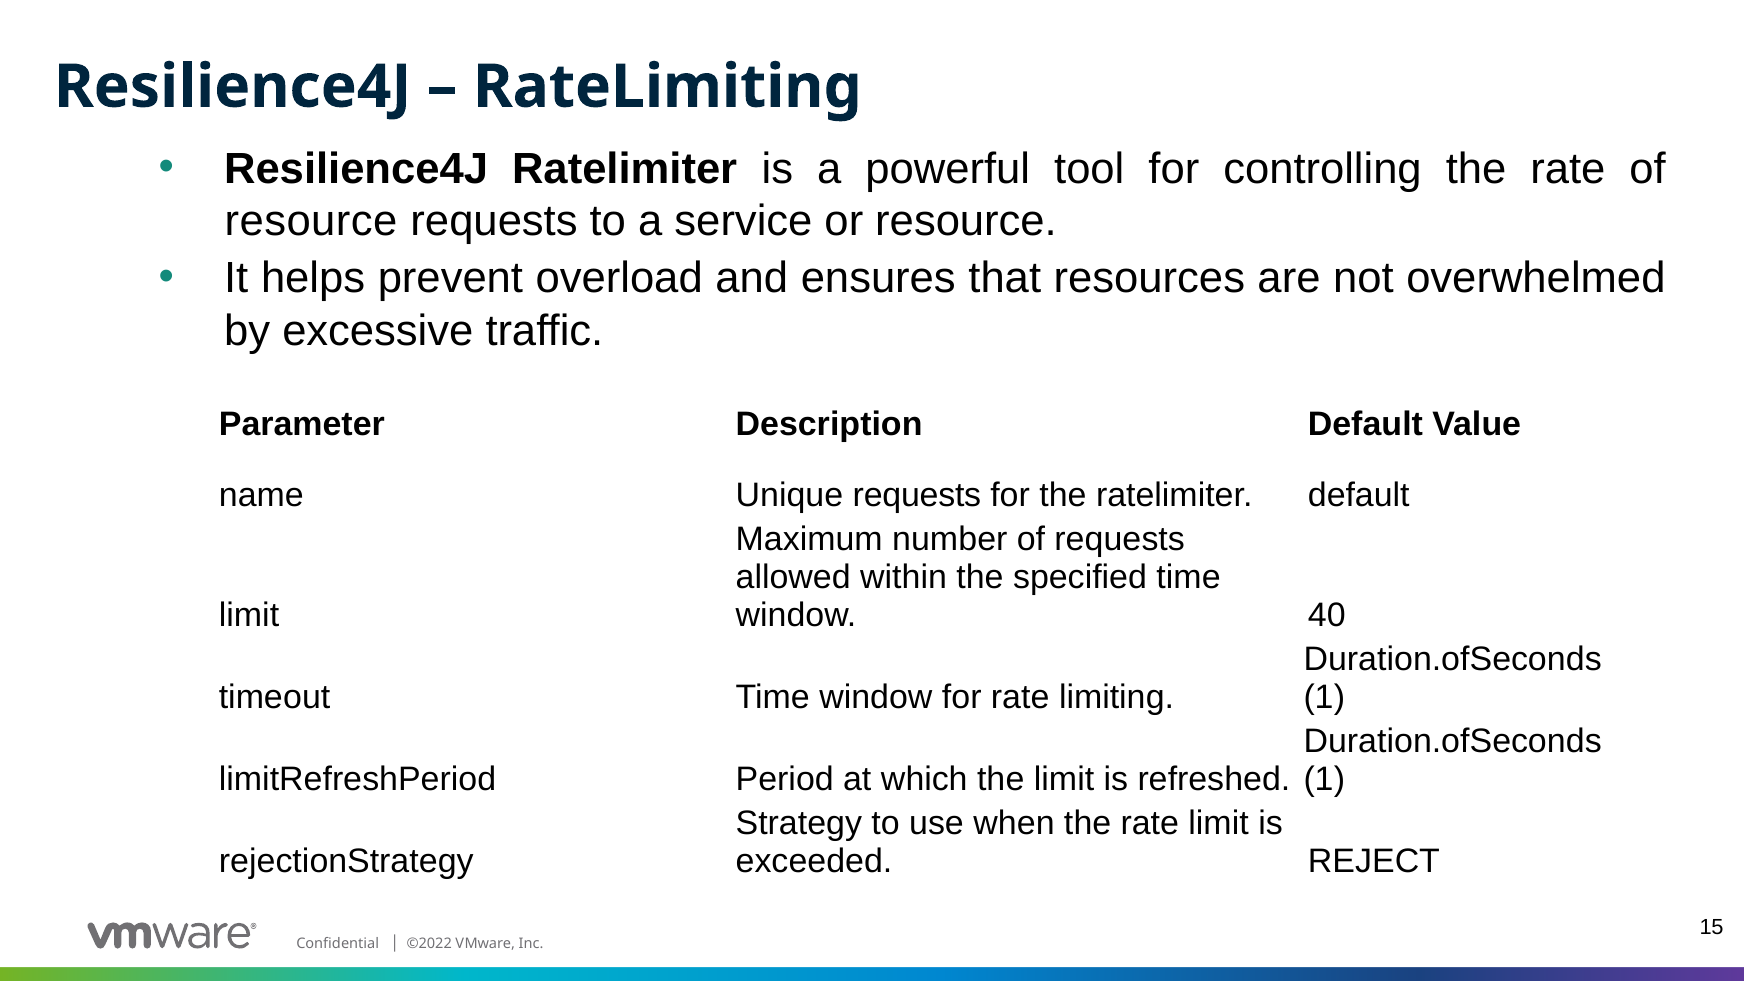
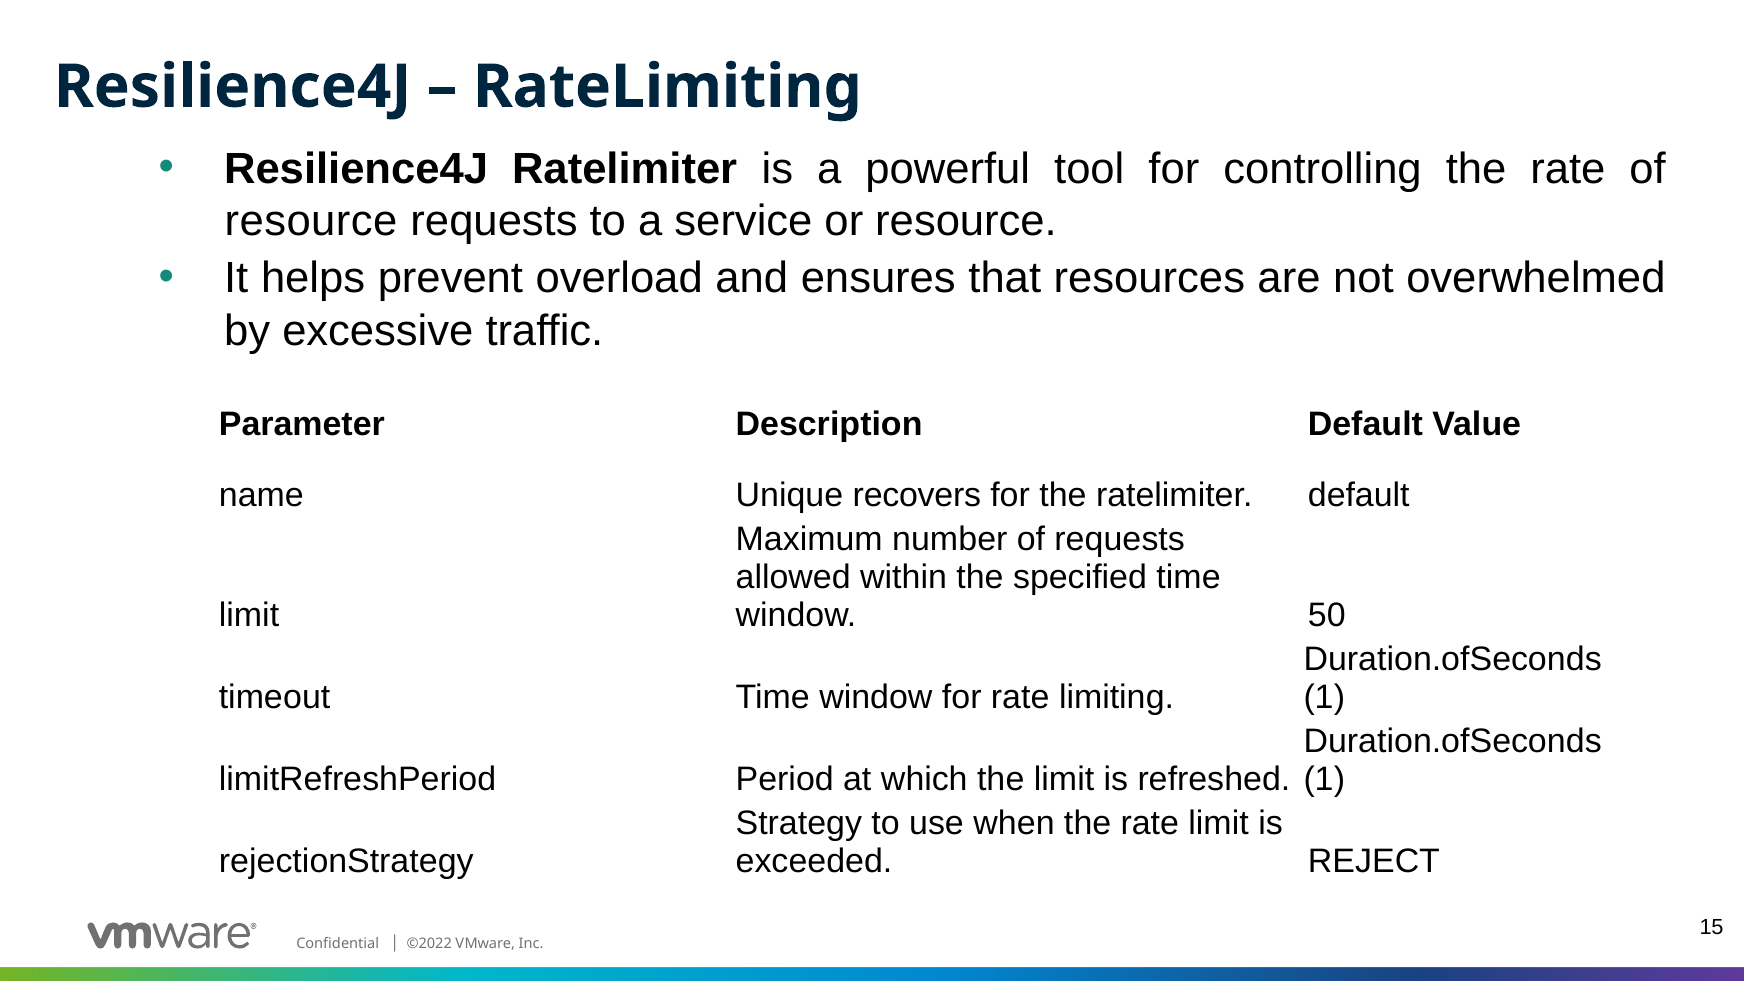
Unique requests: requests -> recovers
40: 40 -> 50
